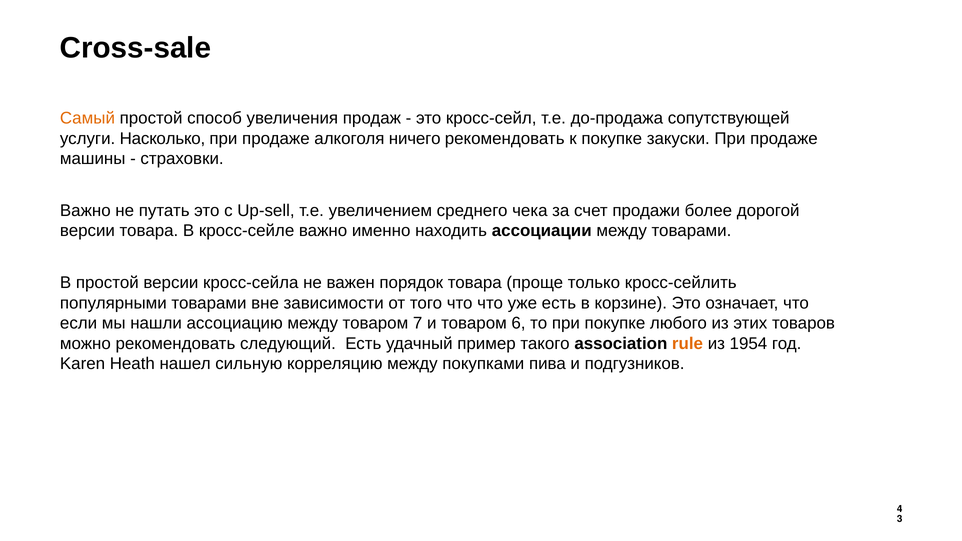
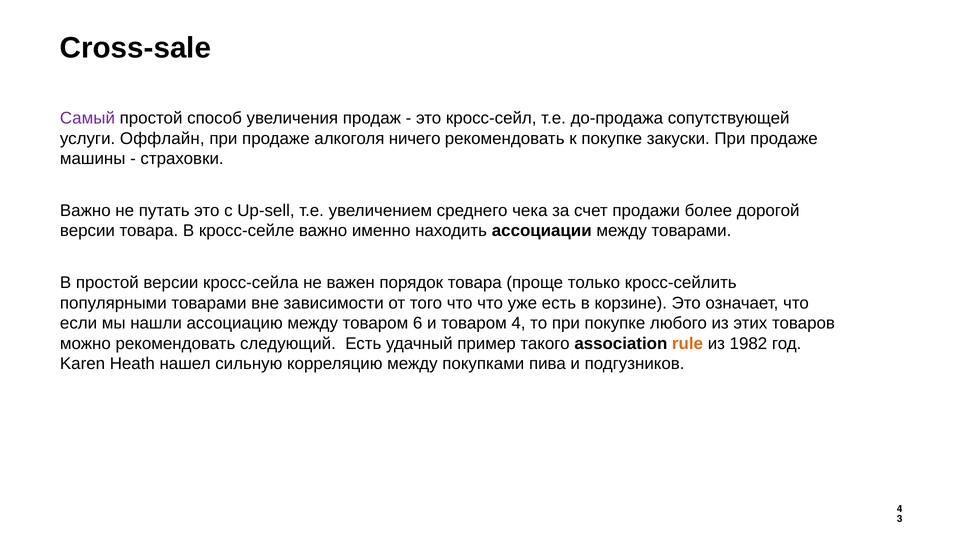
Самый colour: orange -> purple
Насколько: Насколько -> Оффлайн
7: 7 -> 6
товаром 6: 6 -> 4
1954: 1954 -> 1982
